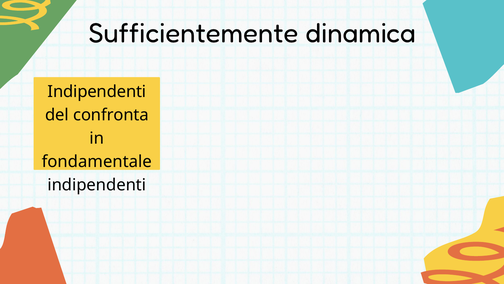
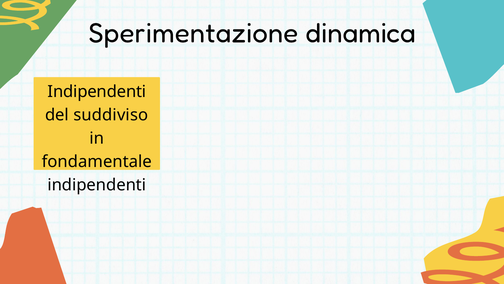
Sufficientemente: Sufficientemente -> Sperimentazione
confronta: confronta -> suddiviso
